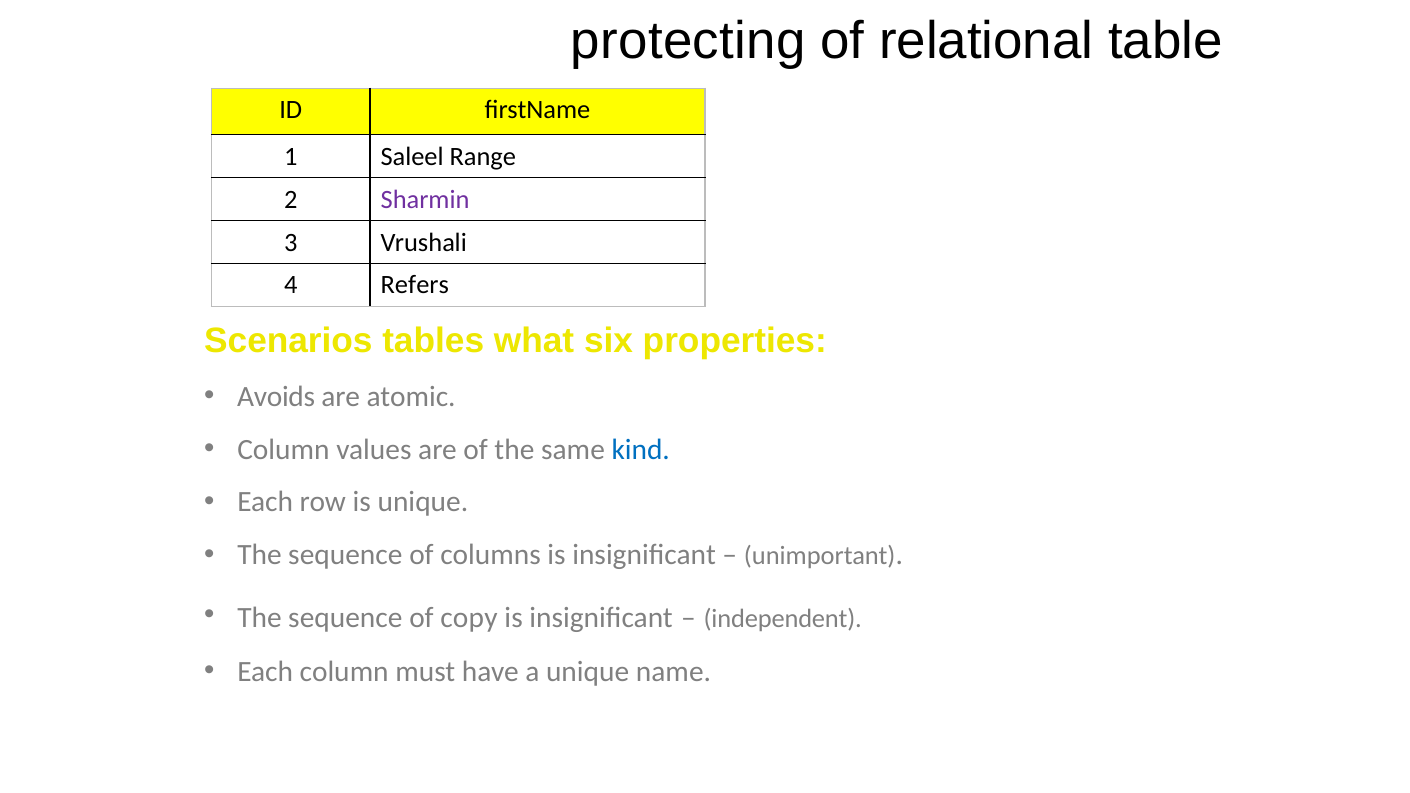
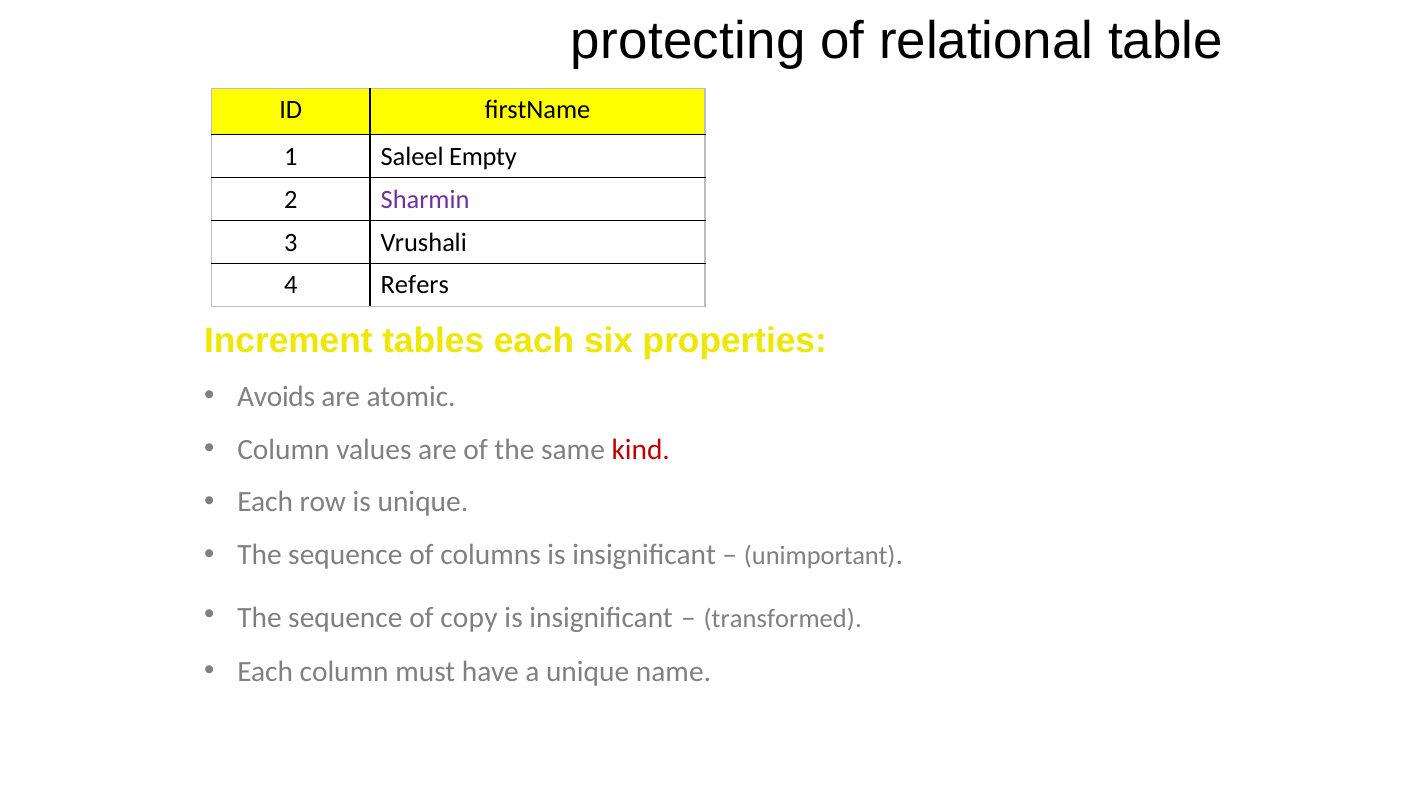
Range: Range -> Empty
Scenarios: Scenarios -> Increment
tables what: what -> each
kind colour: blue -> red
independent: independent -> transformed
